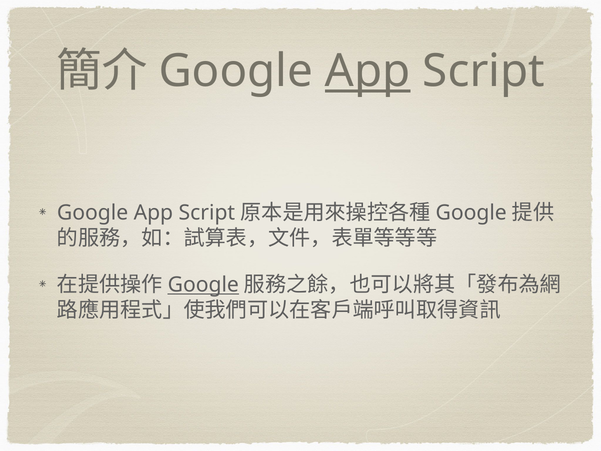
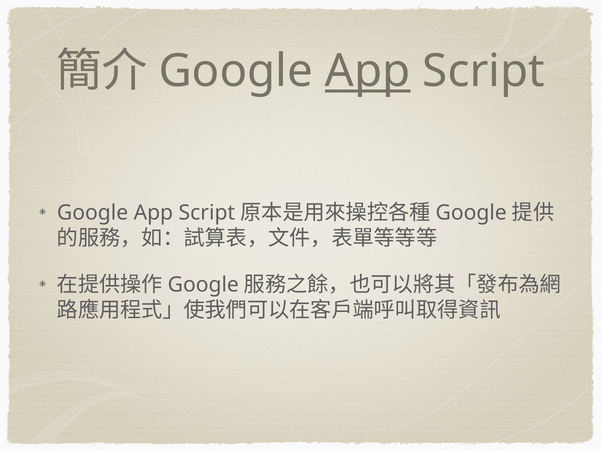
Google at (203, 285) underline: present -> none
